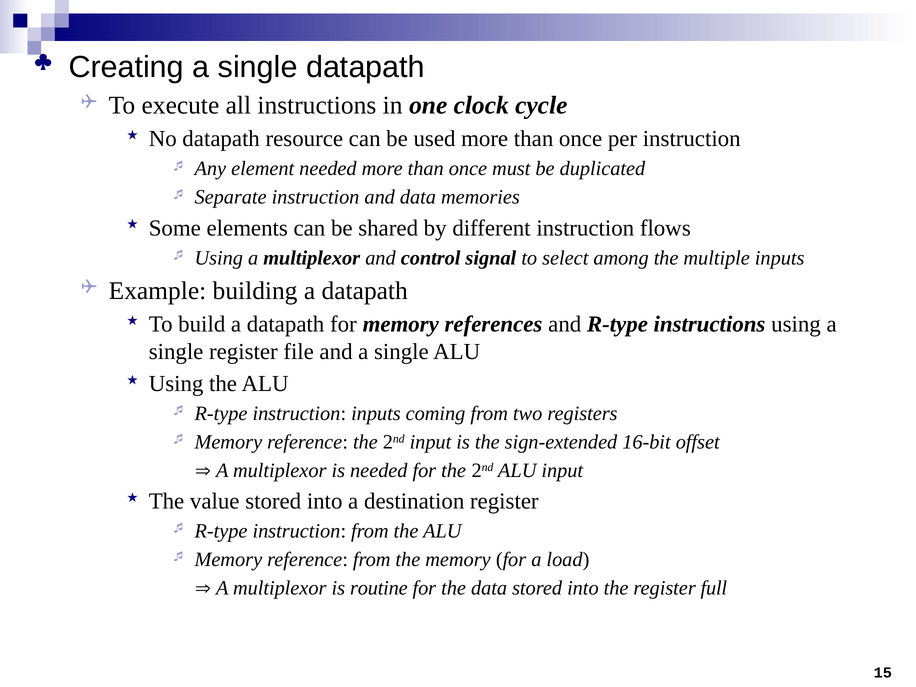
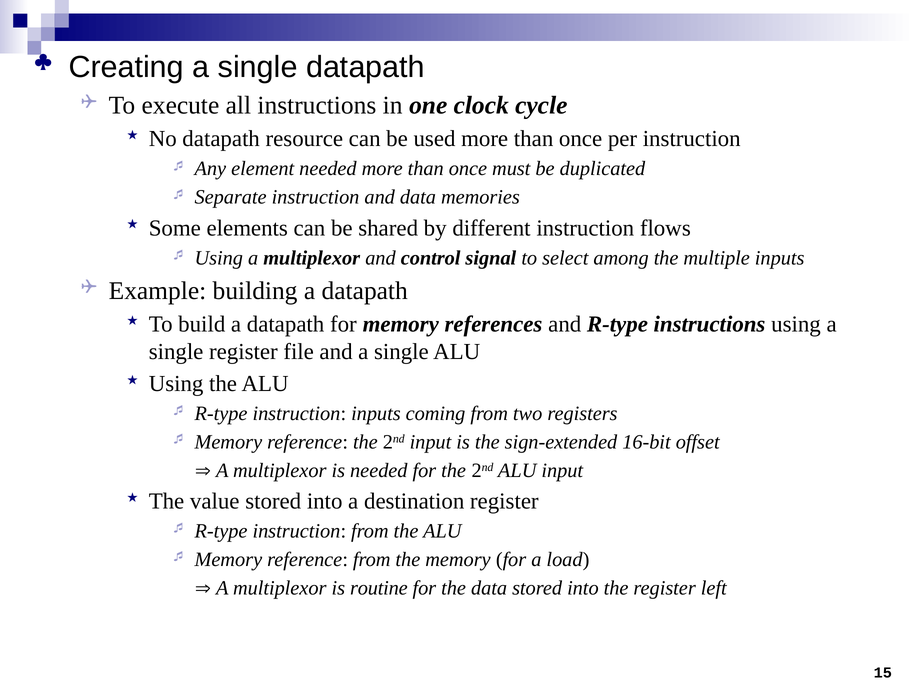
full: full -> left
